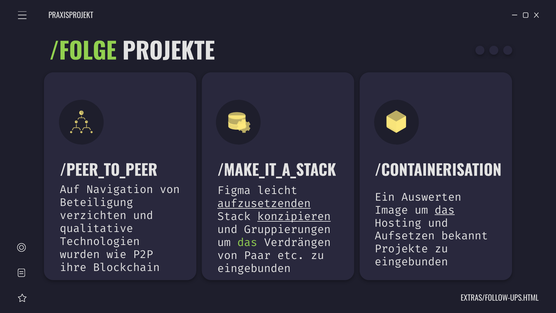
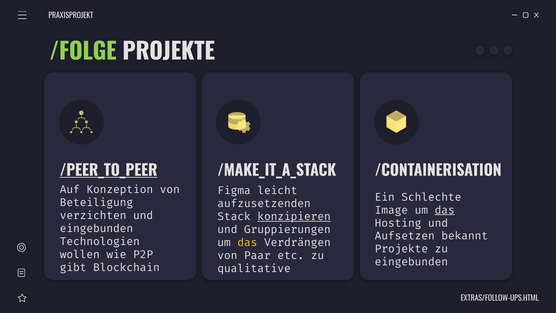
/PEER_TO_PEER underline: none -> present
Navigation: Navigation -> Konzeption
Auswerten: Auswerten -> Schlechte
aufzusetzenden underline: present -> none
qualitative at (96, 228): qualitative -> eingebunden
das at (247, 242) colour: light green -> yellow
wurden: wurden -> wollen
ihre: ihre -> gibt
eingebunden at (254, 268): eingebunden -> qualitative
